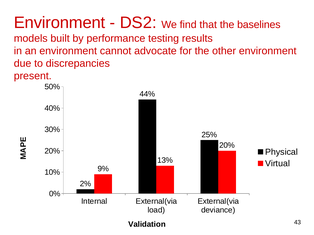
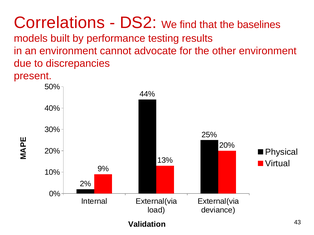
Environment at (60, 23): Environment -> Correlations
